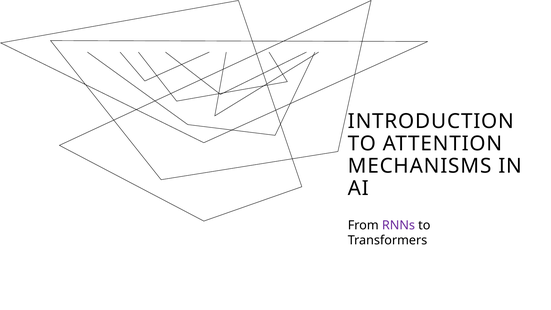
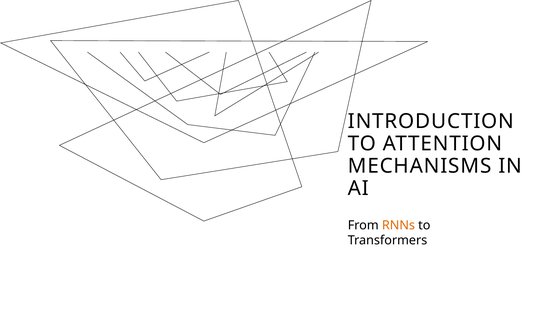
RNNs colour: purple -> orange
